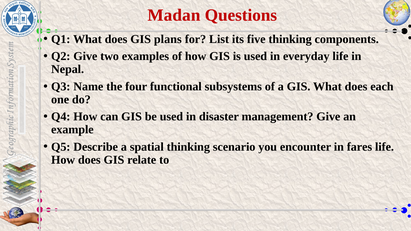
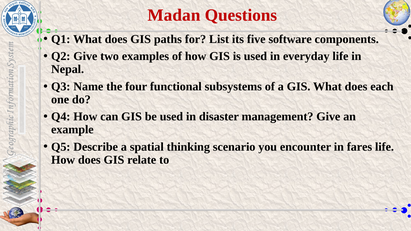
plans: plans -> paths
five thinking: thinking -> software
